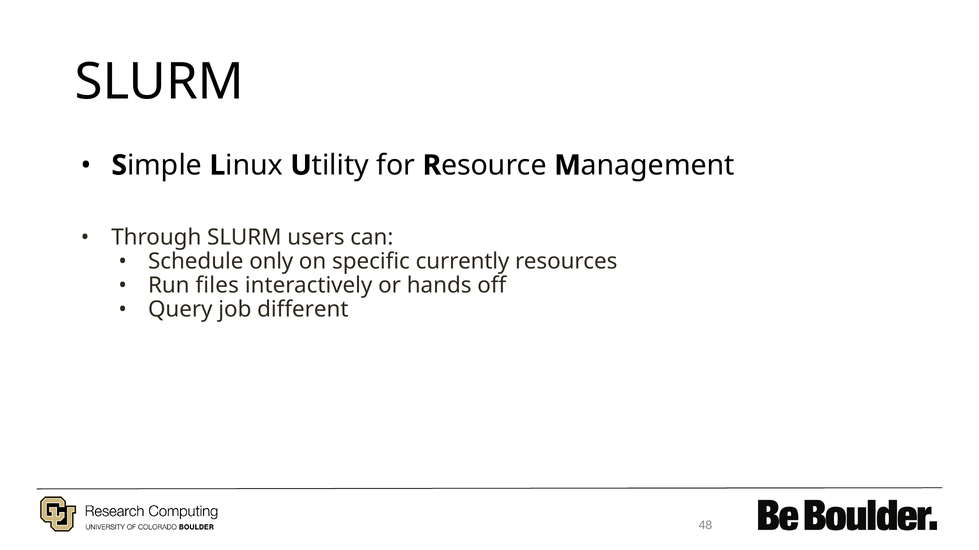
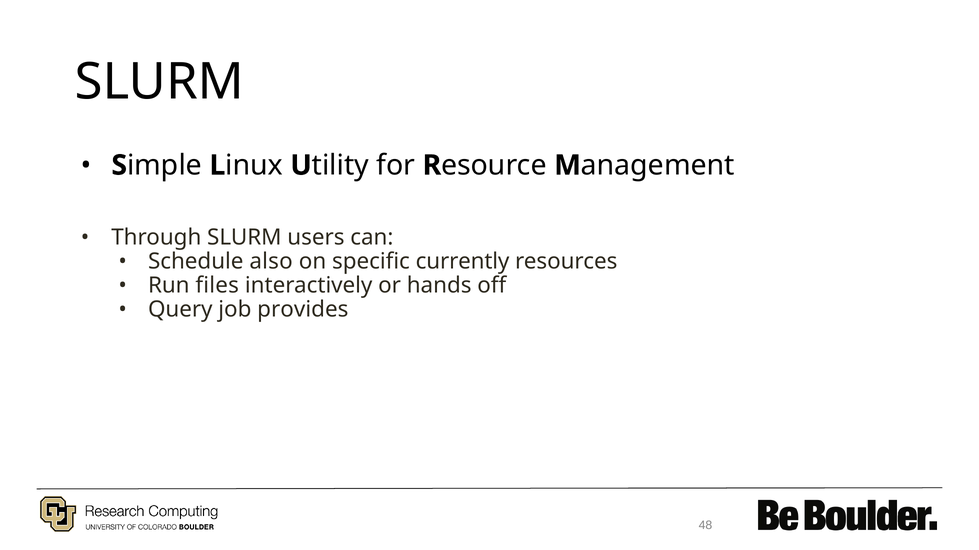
only: only -> also
different: different -> provides
